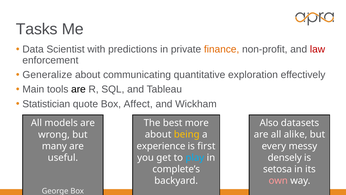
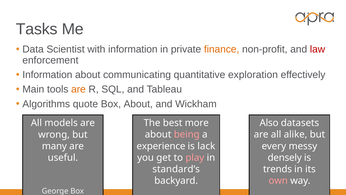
with predictions: predictions -> information
Generalize at (47, 75): Generalize -> Information
are at (78, 89) colour: black -> orange
Statistician: Statistician -> Algorithms
Box Affect: Affect -> About
being colour: yellow -> pink
first: first -> lack
play colour: light blue -> pink
complete’s: complete’s -> standard’s
setosa: setosa -> trends
